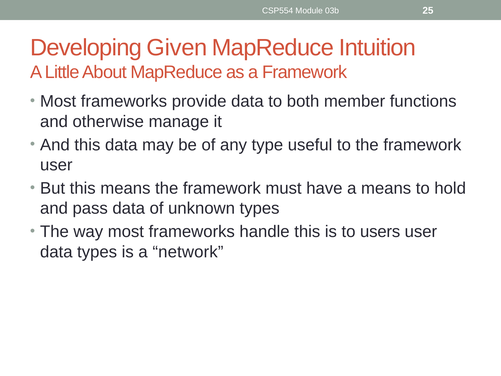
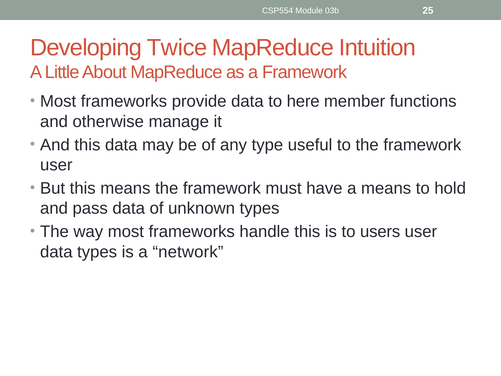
Given: Given -> Twice
both: both -> here
